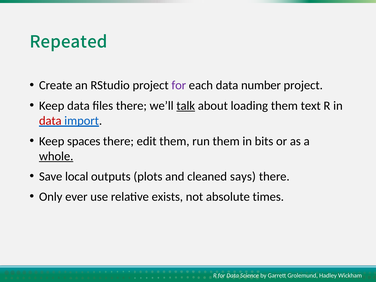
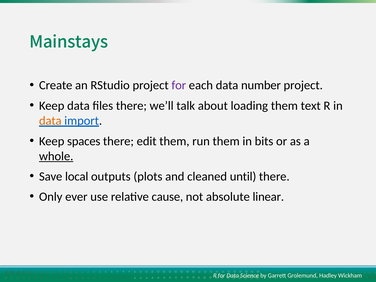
Repeated: Repeated -> Mainstays
talk underline: present -> none
data at (50, 121) colour: red -> orange
says: says -> until
exists: exists -> cause
times: times -> linear
